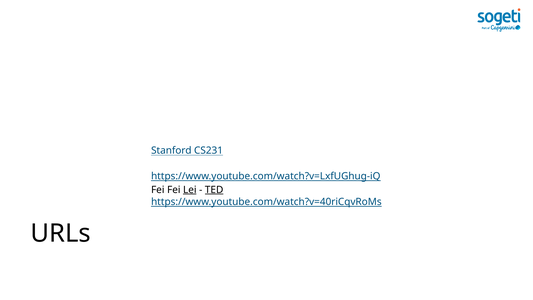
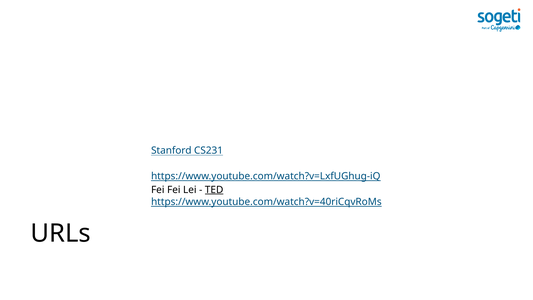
Lei underline: present -> none
